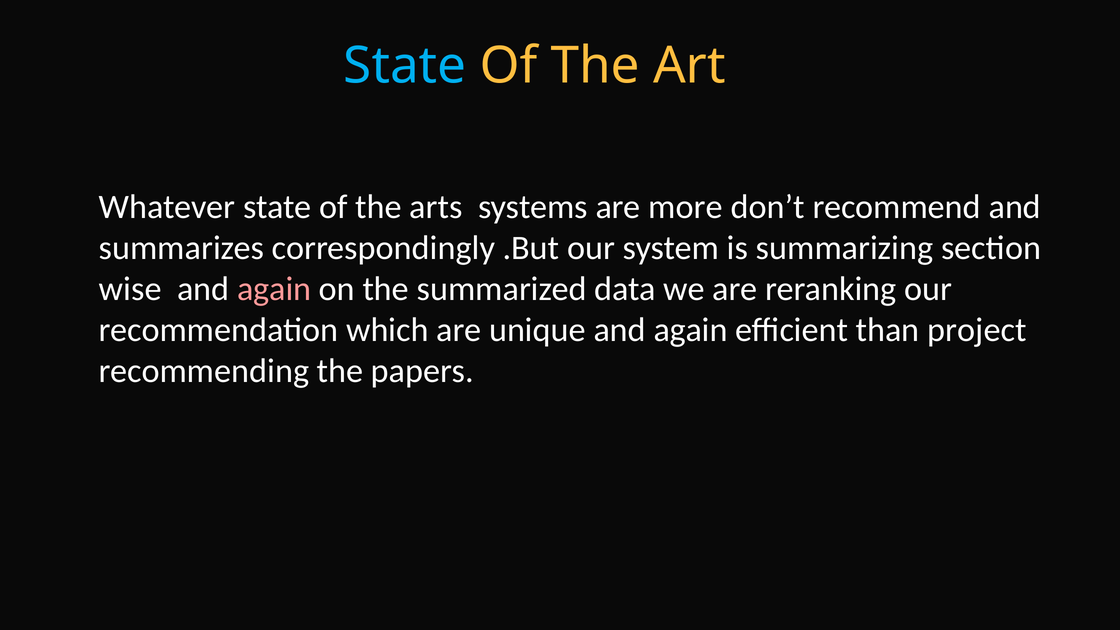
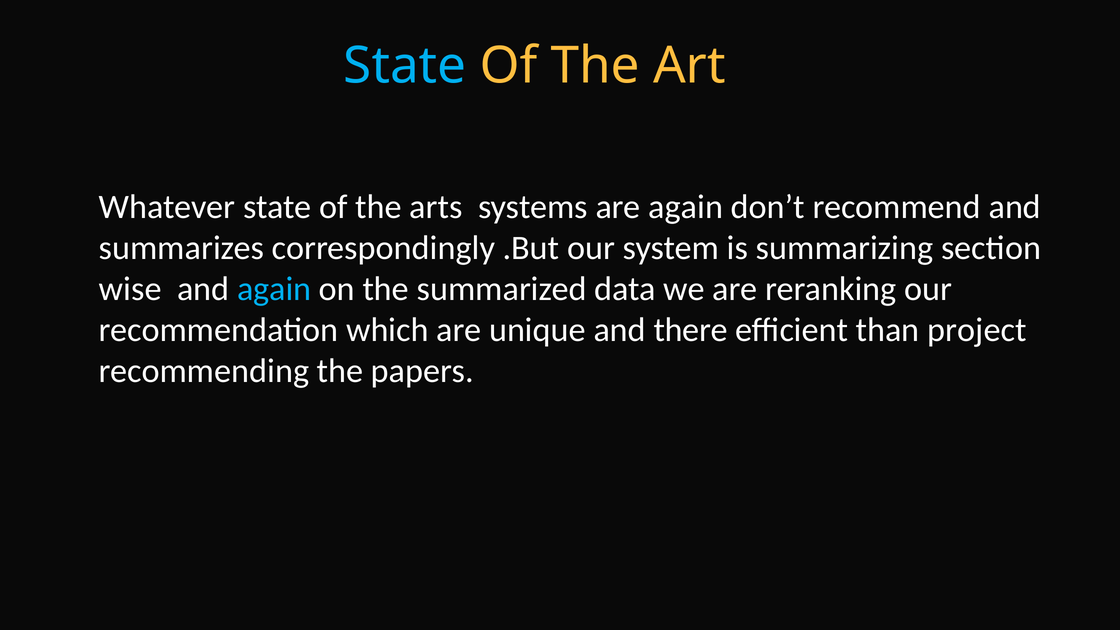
are more: more -> again
again at (274, 289) colour: pink -> light blue
unique and again: again -> there
